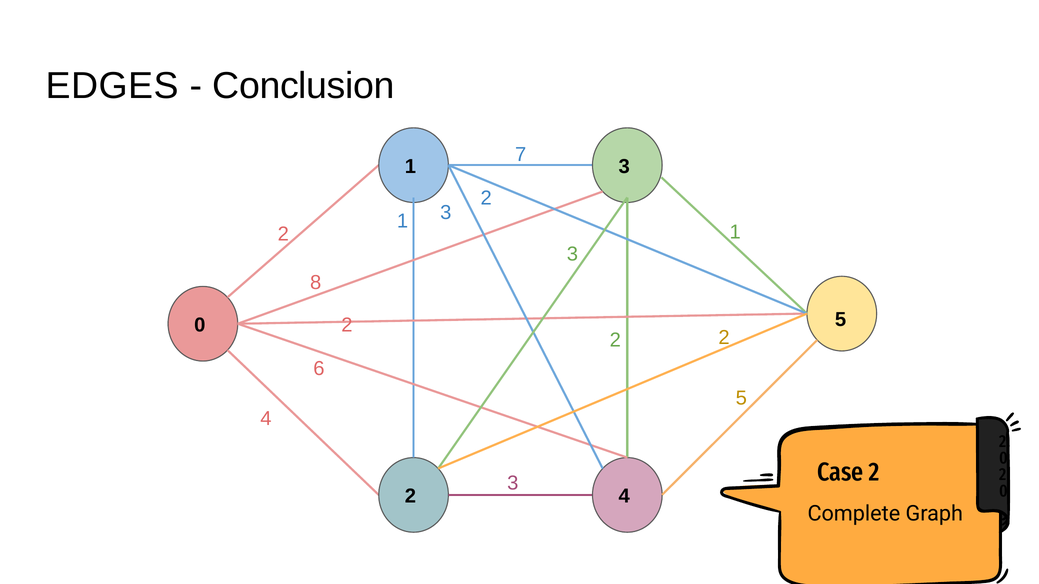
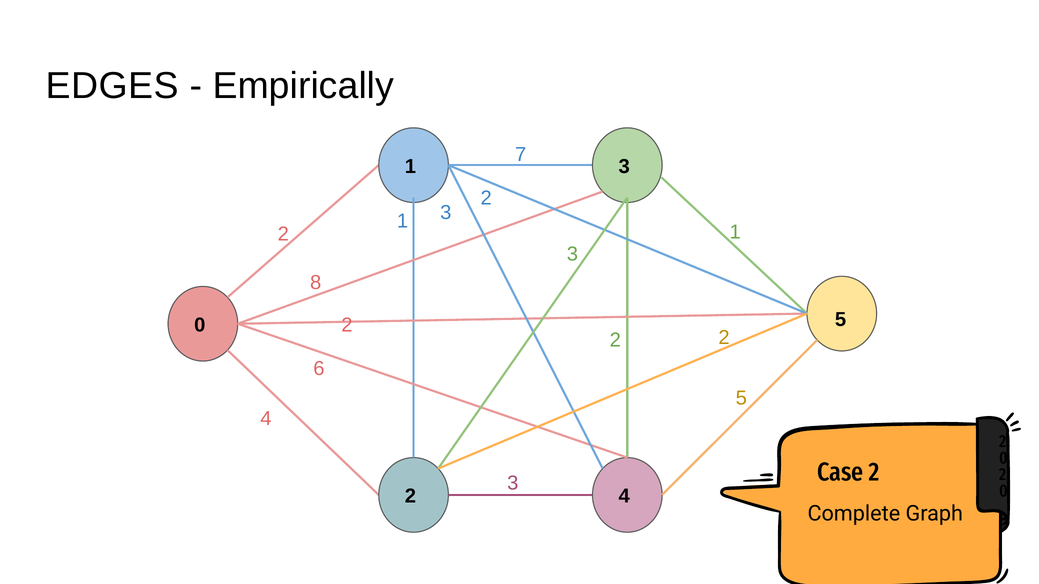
Conclusion: Conclusion -> Empirically
